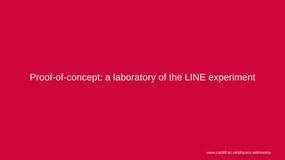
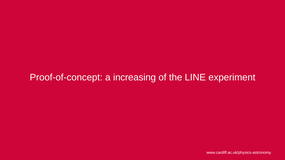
laboratory: laboratory -> increasing
